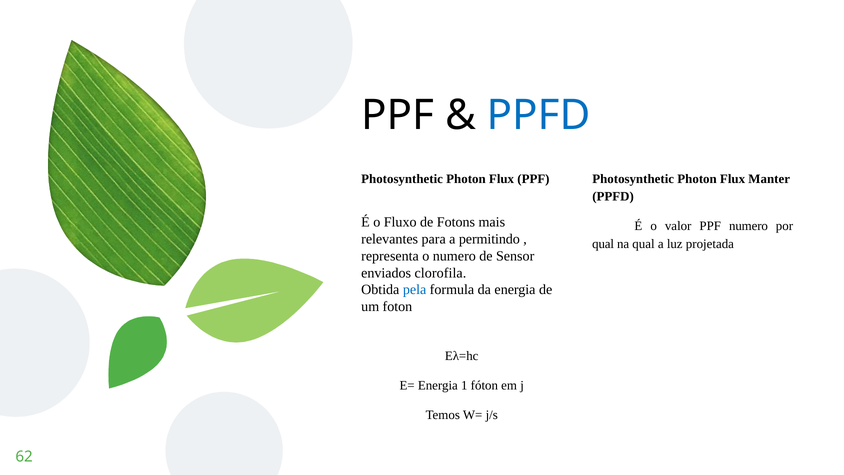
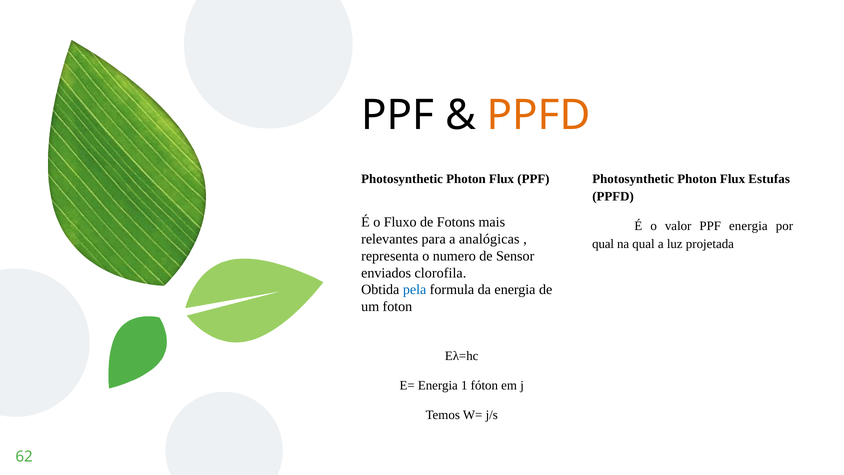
PPFD at (539, 115) colour: blue -> orange
Manter: Manter -> Estufas
PPF numero: numero -> energia
permitindo: permitindo -> analógicas
